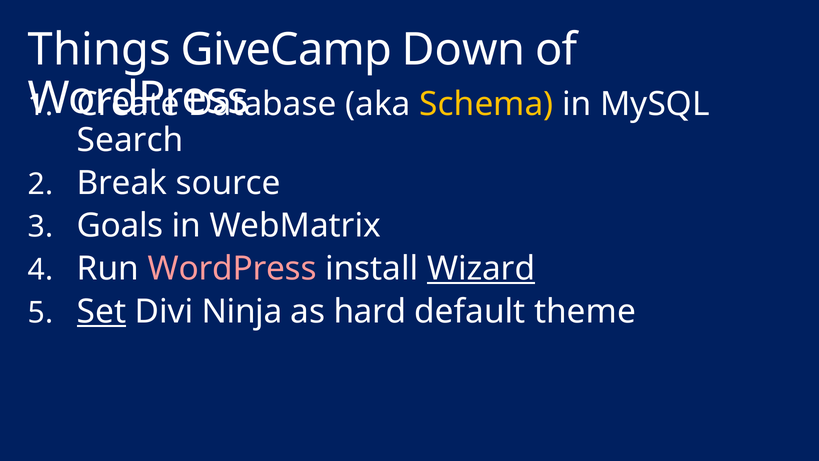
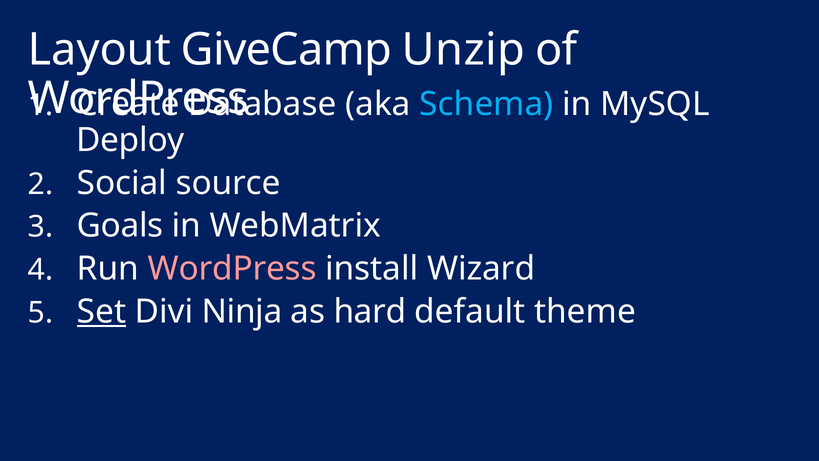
Things: Things -> Layout
Down: Down -> Unzip
Schema colour: yellow -> light blue
Search: Search -> Deploy
Break: Break -> Social
Wizard underline: present -> none
